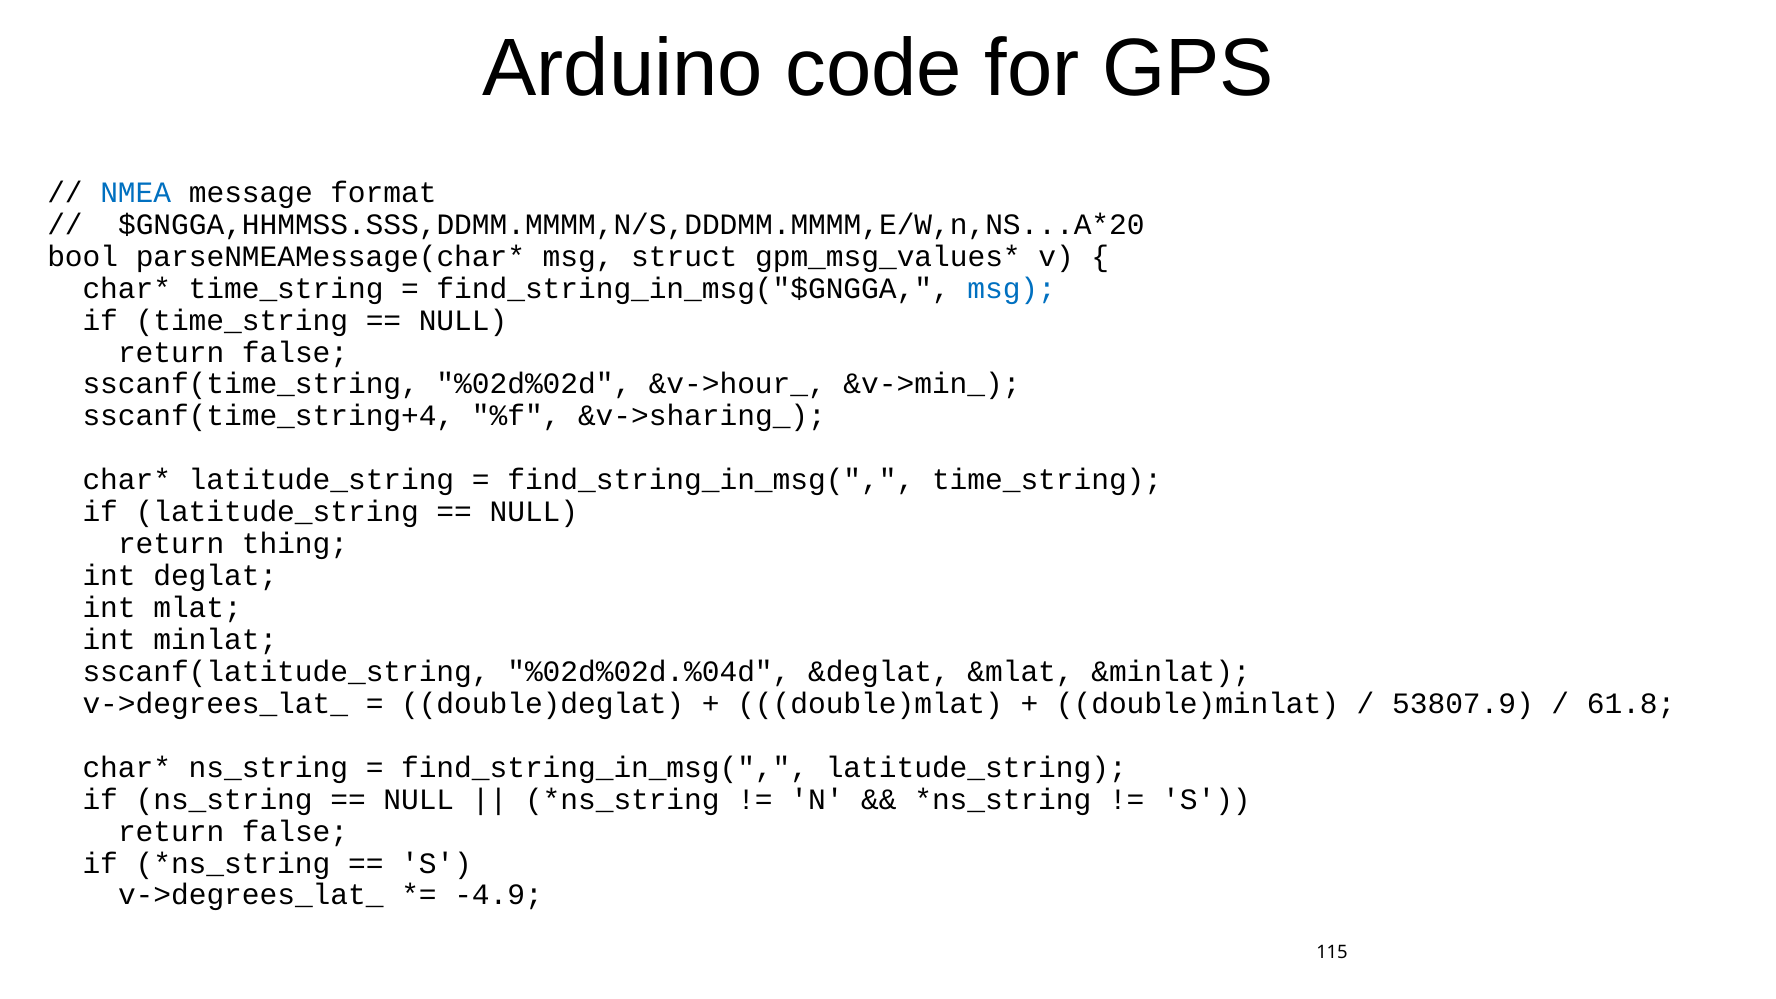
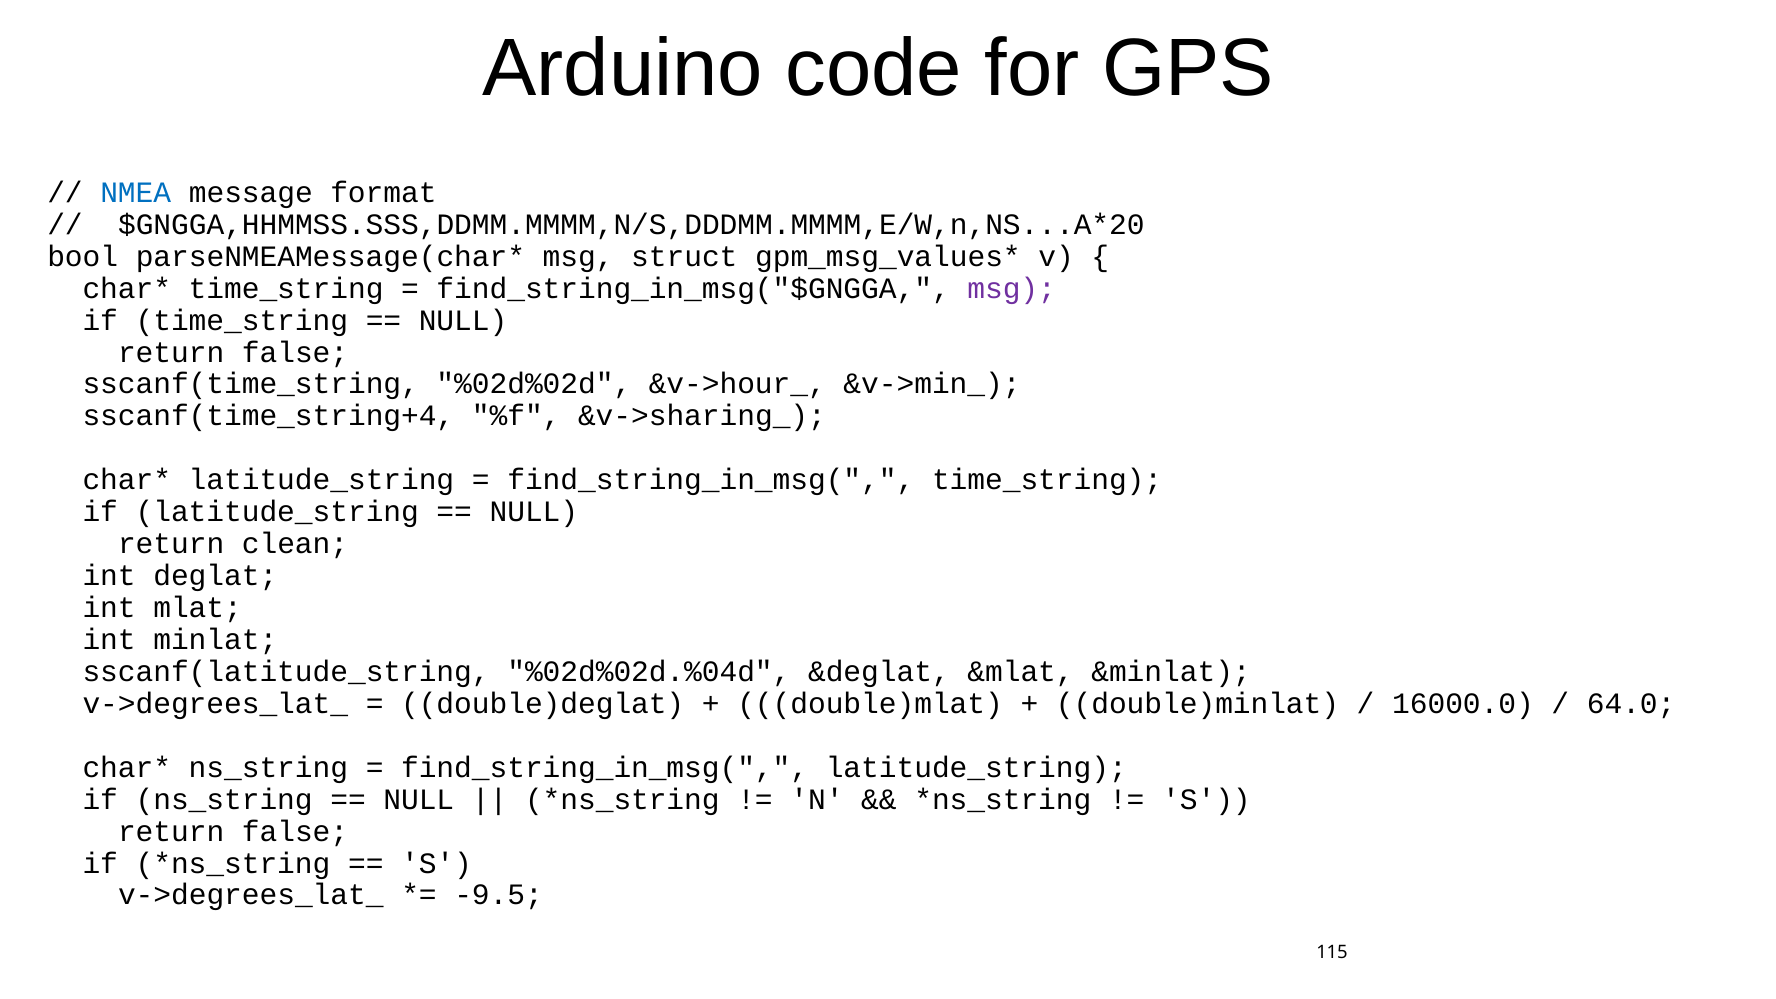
msg at (1012, 288) colour: blue -> purple
thing: thing -> clean
53807.9: 53807.9 -> 16000.0
61.8: 61.8 -> 64.0
-4.9: -4.9 -> -9.5
